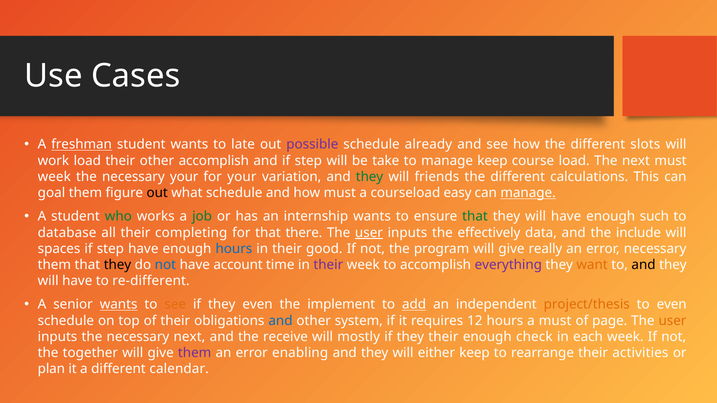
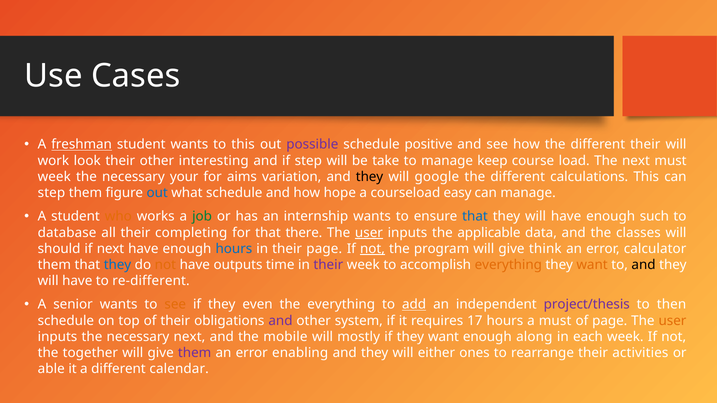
to late: late -> this
already: already -> positive
different slots: slots -> their
work load: load -> look
other accomplish: accomplish -> interesting
for your: your -> aims
they at (370, 177) colour: green -> black
friends: friends -> google
goal at (52, 193): goal -> step
out at (157, 193) colour: black -> blue
how must: must -> hope
manage at (528, 193) underline: present -> none
who colour: green -> orange
that at (475, 217) colour: green -> blue
effectively: effectively -> applicable
include: include -> classes
spaces: spaces -> should
step at (110, 249): step -> next
their good: good -> page
not at (372, 249) underline: none -> present
really: really -> think
error necessary: necessary -> calculator
they at (117, 265) colour: black -> blue
not at (165, 265) colour: blue -> orange
account: account -> outputs
everything at (508, 265) colour: purple -> orange
wants at (119, 305) underline: present -> none
the implement: implement -> everything
project/thesis colour: orange -> purple
to even: even -> then
and at (280, 321) colour: blue -> purple
12: 12 -> 17
receive: receive -> mobile
if they their: their -> want
check: check -> along
either keep: keep -> ones
plan: plan -> able
